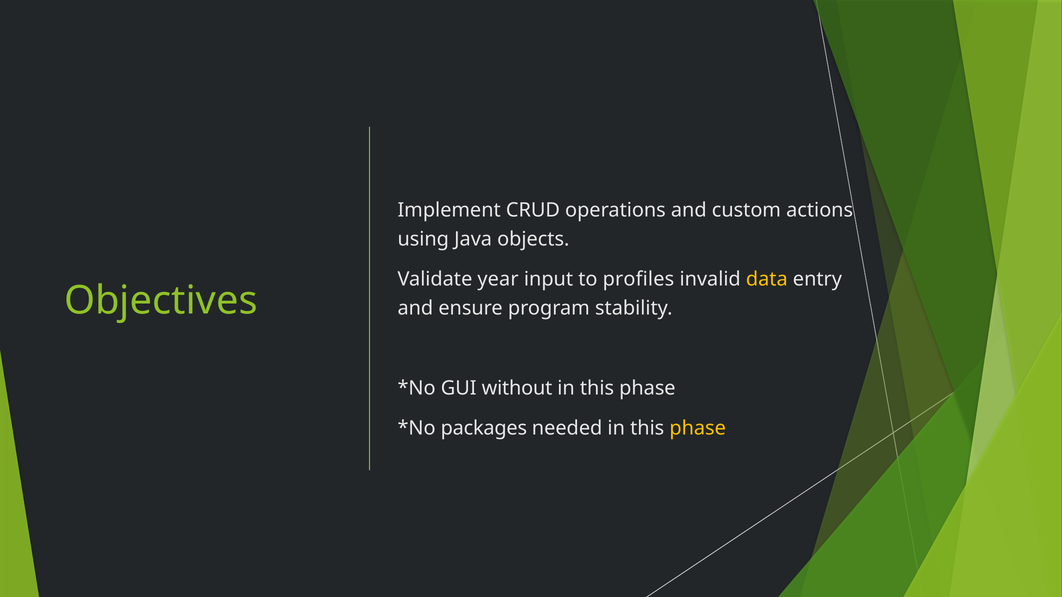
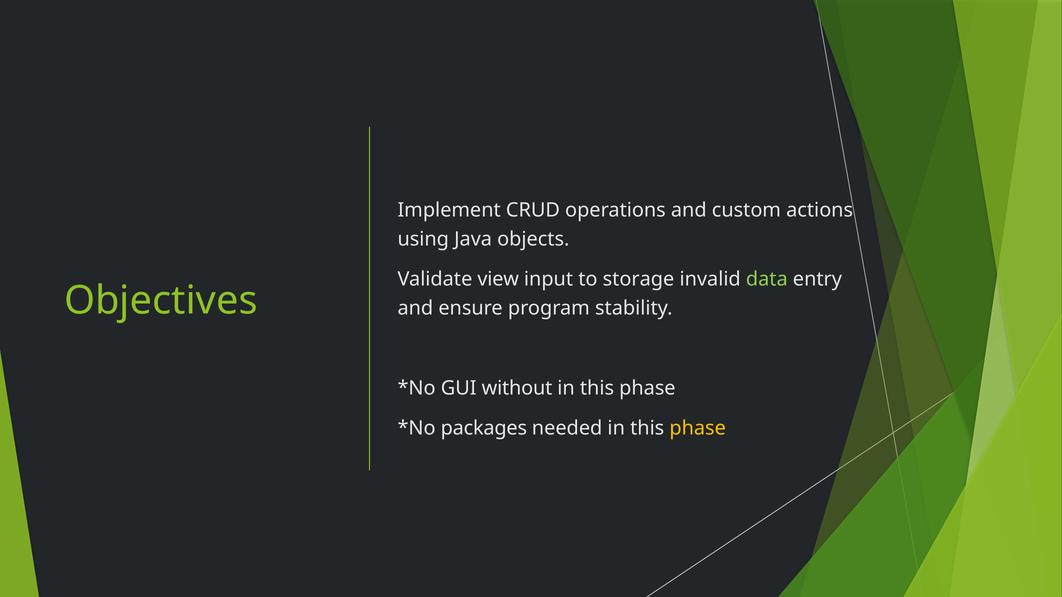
year: year -> view
profiles: profiles -> storage
data colour: yellow -> light green
